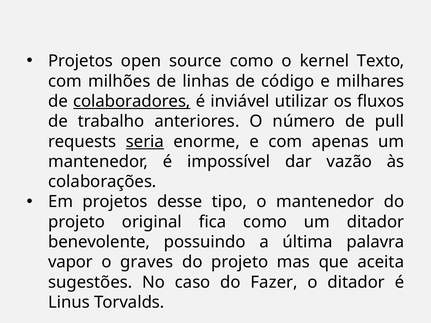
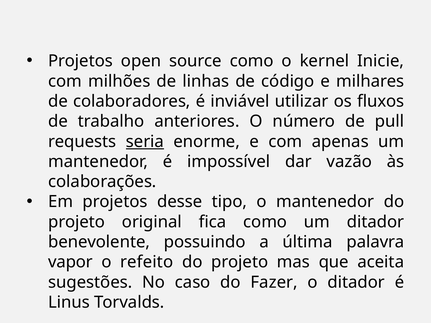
Texto: Texto -> Inicie
colaboradores underline: present -> none
graves: graves -> refeito
